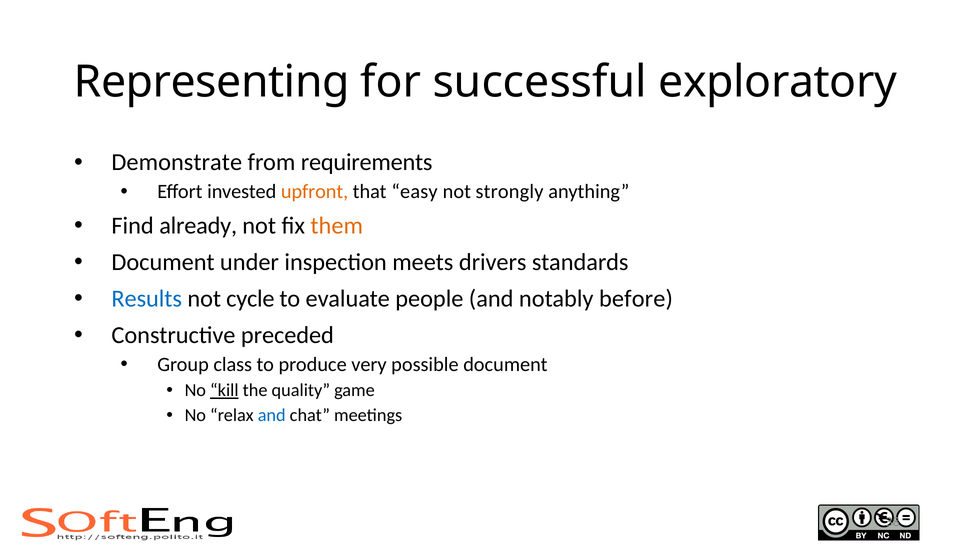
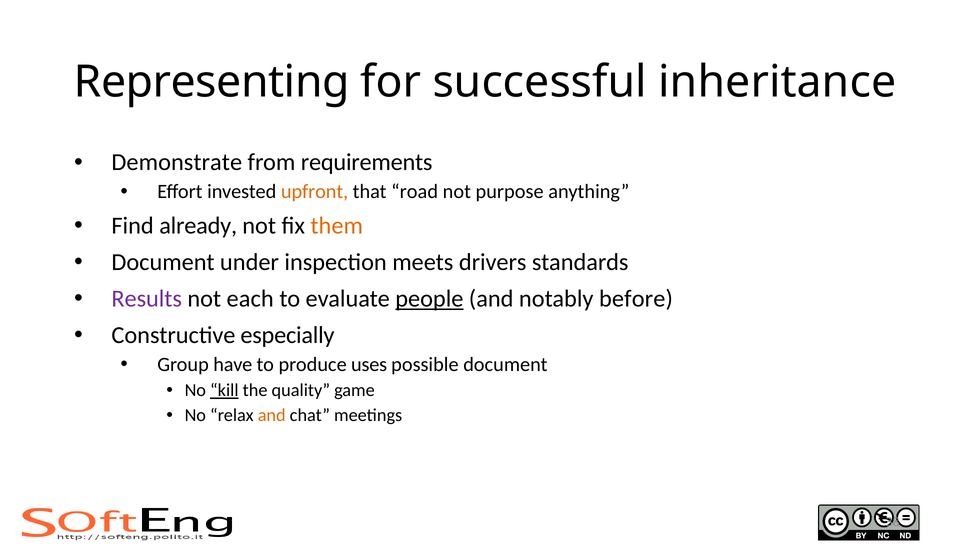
exploratory: exploratory -> inheritance
easy: easy -> road
strongly: strongly -> purpose
Results colour: blue -> purple
cycle: cycle -> each
people underline: none -> present
preceded: preceded -> especially
class: class -> have
very: very -> uses
and at (272, 415) colour: blue -> orange
